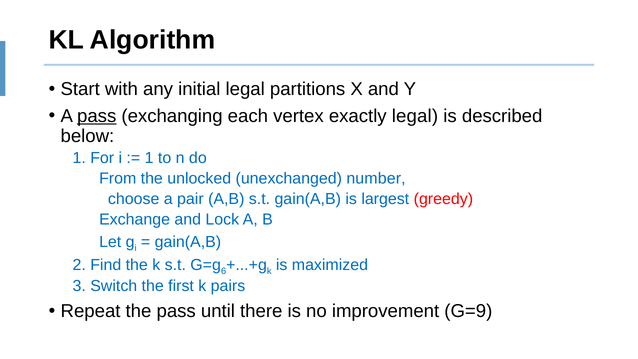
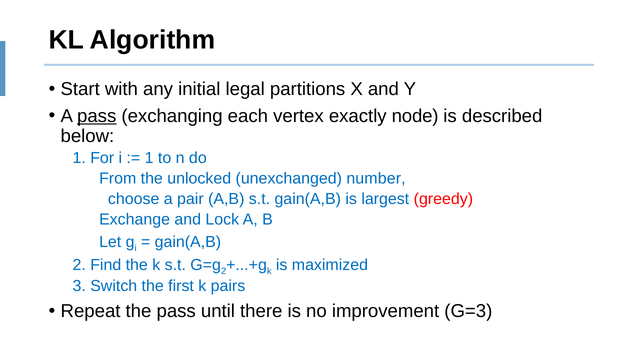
exactly legal: legal -> node
6 at (224, 271): 6 -> 2
G=9: G=9 -> G=3
